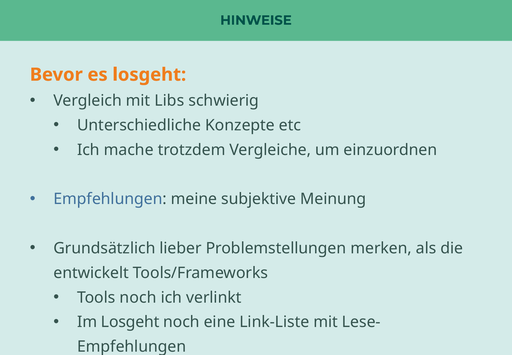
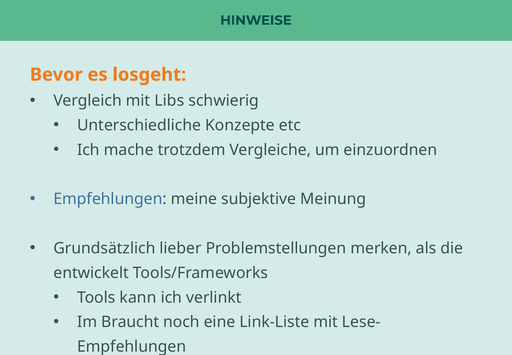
Tools noch: noch -> kann
Im Losgeht: Losgeht -> Braucht
